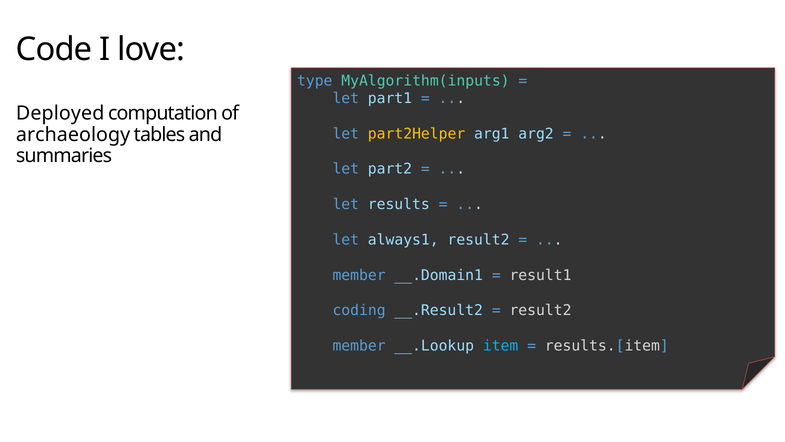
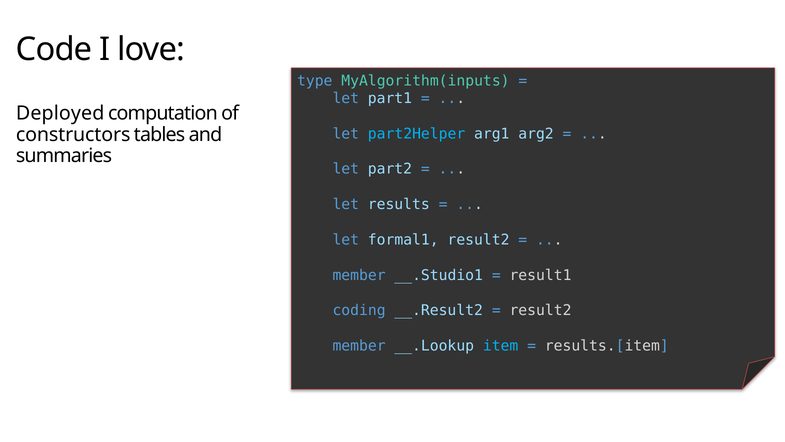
part2Helper colour: yellow -> light blue
archaeology: archaeology -> constructors
always1: always1 -> formal1
__.Domain1: __.Domain1 -> __.Studio1
